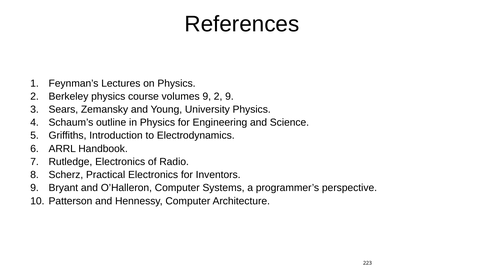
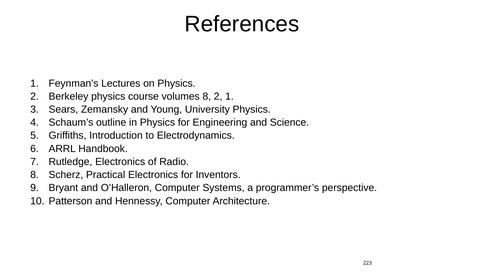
volumes 9: 9 -> 8
2 9: 9 -> 1
